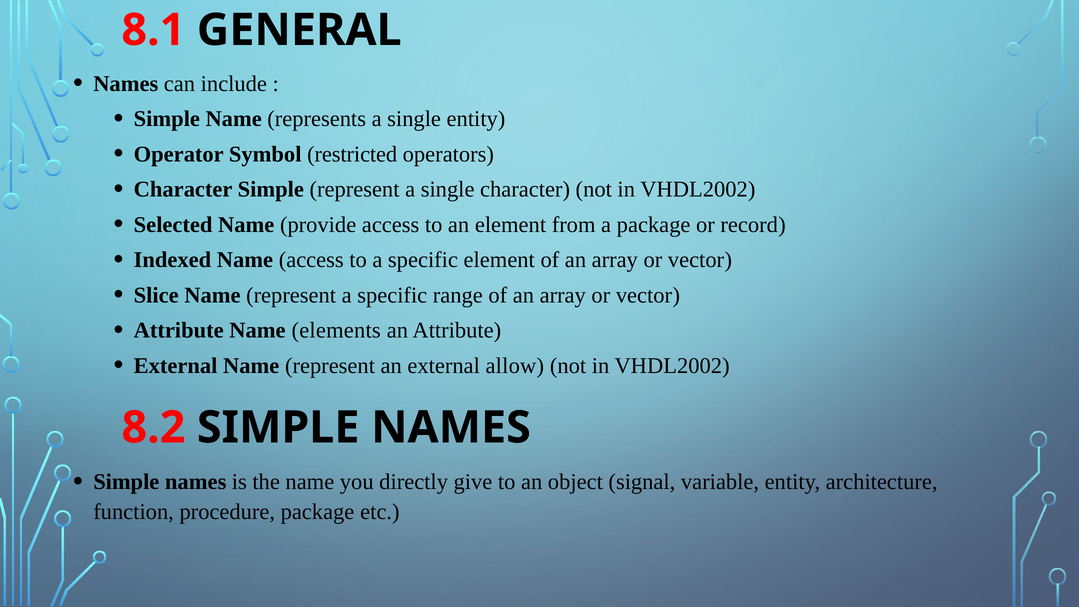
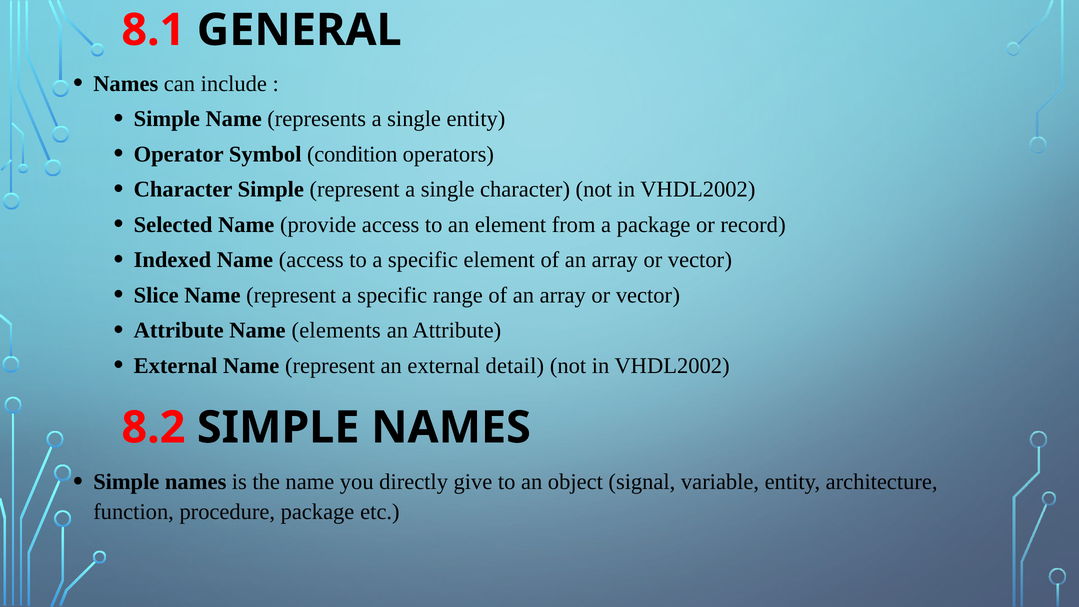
restricted: restricted -> condition
allow: allow -> detail
